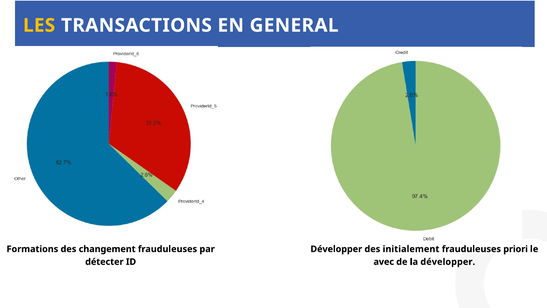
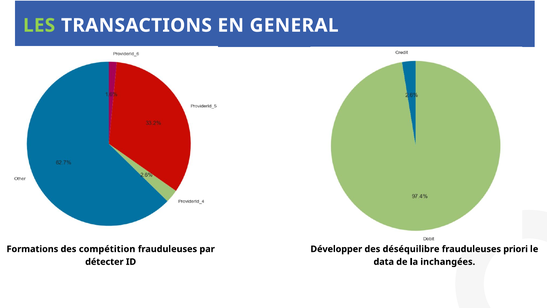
LES colour: yellow -> light green
changement: changement -> compétition
initialement: initialement -> déséquilibre
avec: avec -> data
la développer: développer -> inchangées
